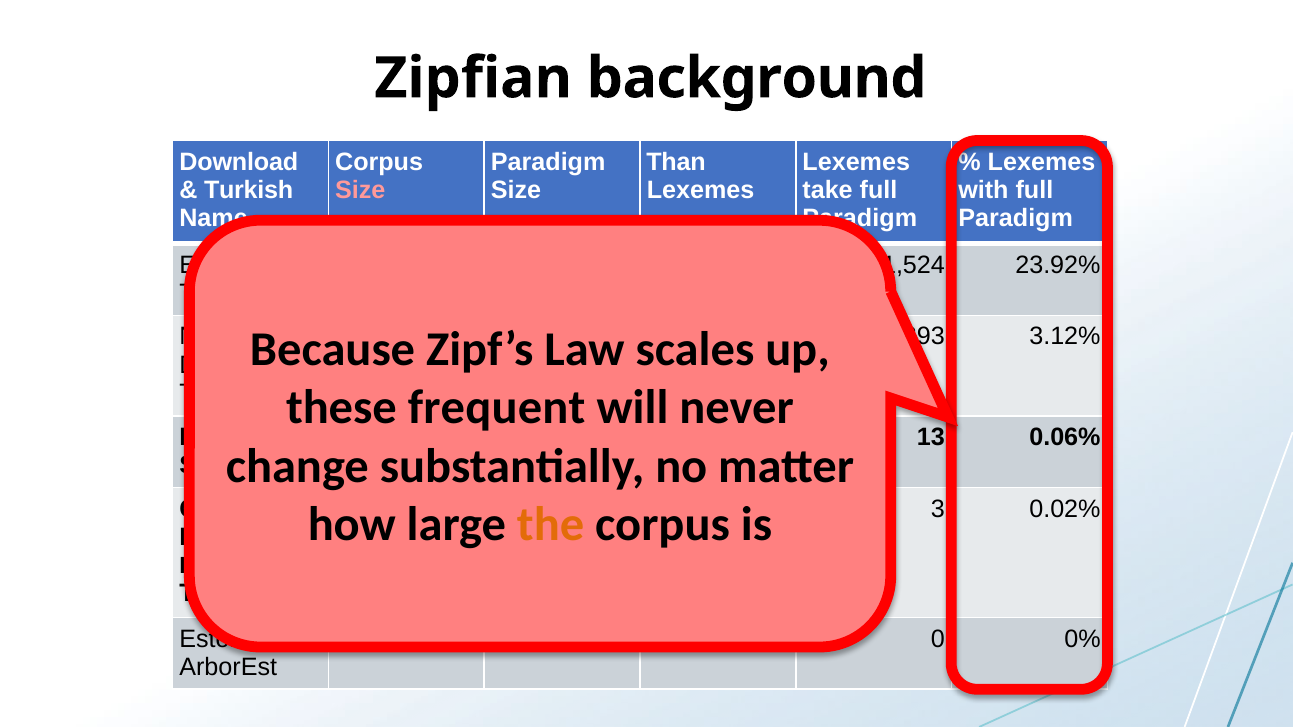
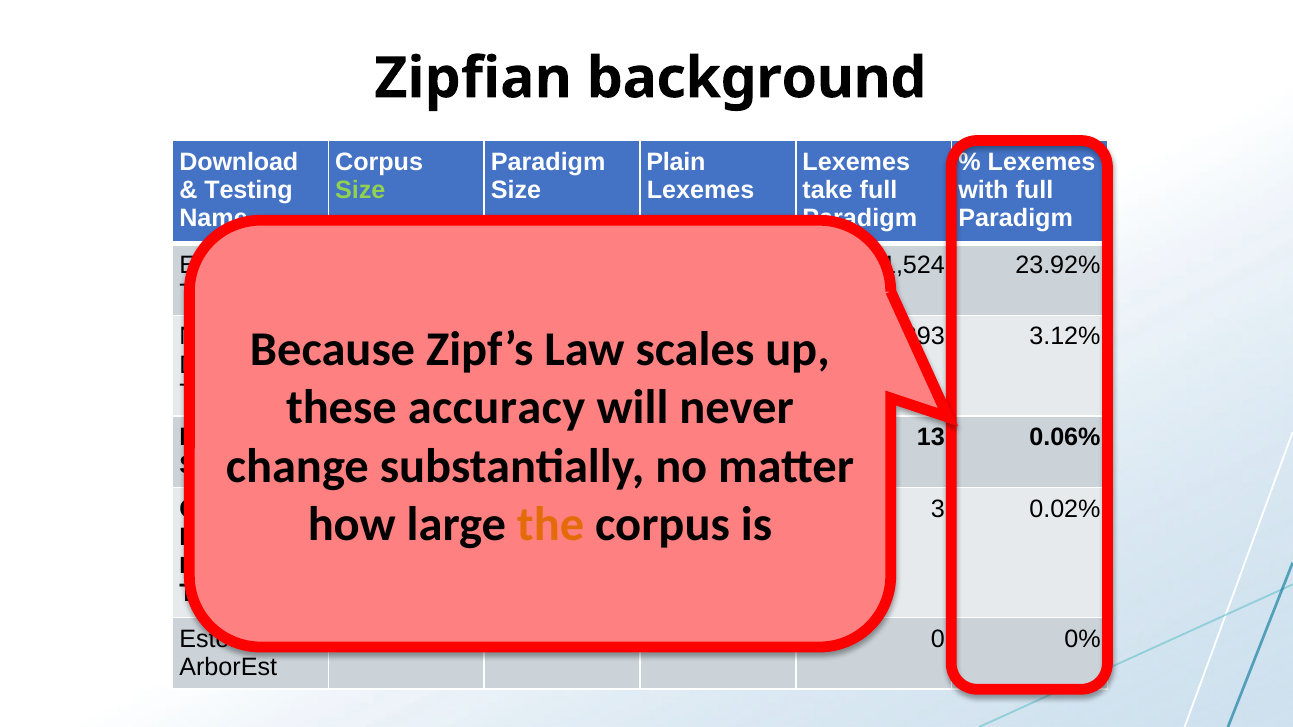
Than: Than -> Plain
Turkish: Turkish -> Testing
Size at (360, 190) colour: pink -> light green
frequent: frequent -> accuracy
